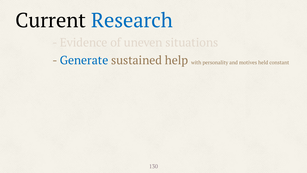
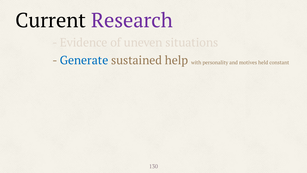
Research colour: blue -> purple
